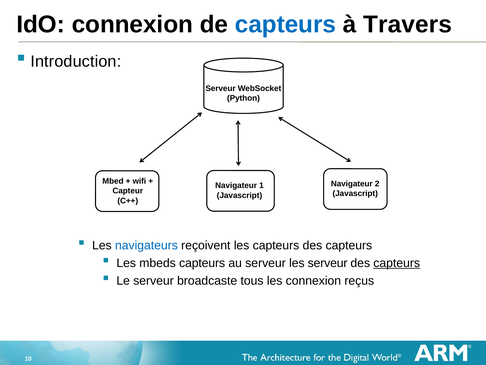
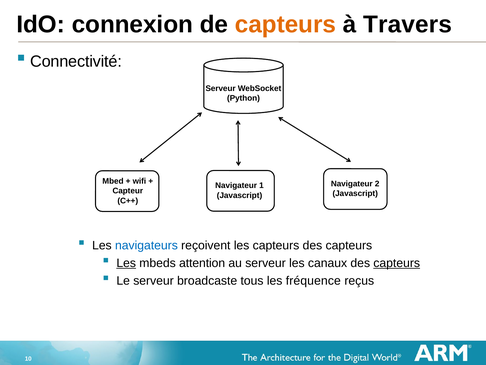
capteurs at (285, 24) colour: blue -> orange
Introduction: Introduction -> Connectivité
Les at (126, 263) underline: none -> present
mbeds capteurs: capteurs -> attention
les serveur: serveur -> canaux
les connexion: connexion -> fréquence
